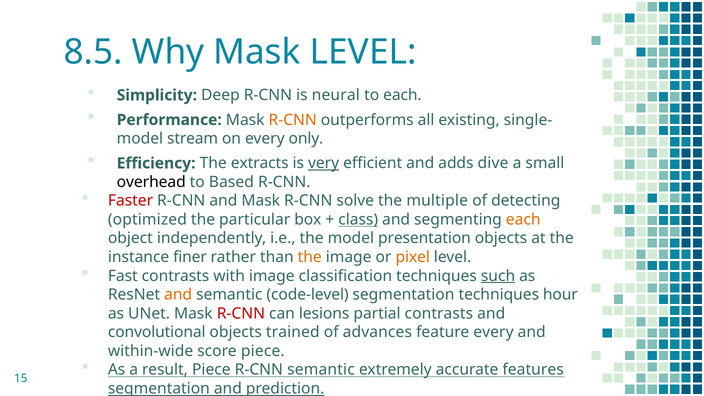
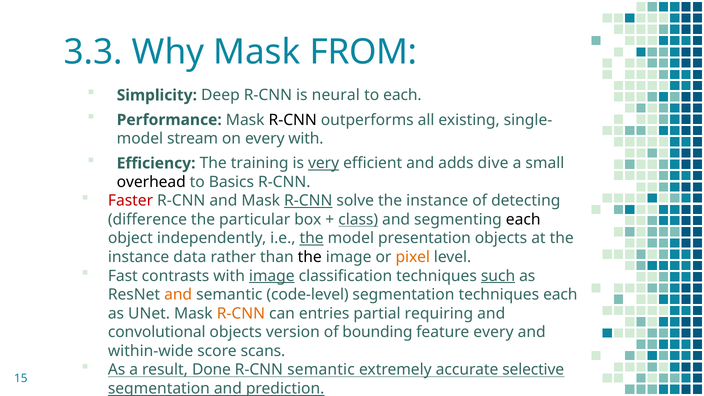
8.5: 8.5 -> 3.3
Mask LEVEL: LEVEL -> FROM
R-CNN at (293, 120) colour: orange -> black
every only: only -> with
extracts: extracts -> training
Based: Based -> Basics
R-CNN at (308, 201) underline: none -> present
solve the multiple: multiple -> instance
optimized: optimized -> difference
each at (523, 220) colour: orange -> black
the at (312, 238) underline: none -> present
finer: finer -> data
the at (310, 257) colour: orange -> black
image at (272, 276) underline: none -> present
techniques hour: hour -> each
R-CNN at (241, 313) colour: red -> orange
lesions: lesions -> entries
partial contrasts: contrasts -> requiring
trained: trained -> version
advances: advances -> bounding
score piece: piece -> scans
result Piece: Piece -> Done
features: features -> selective
